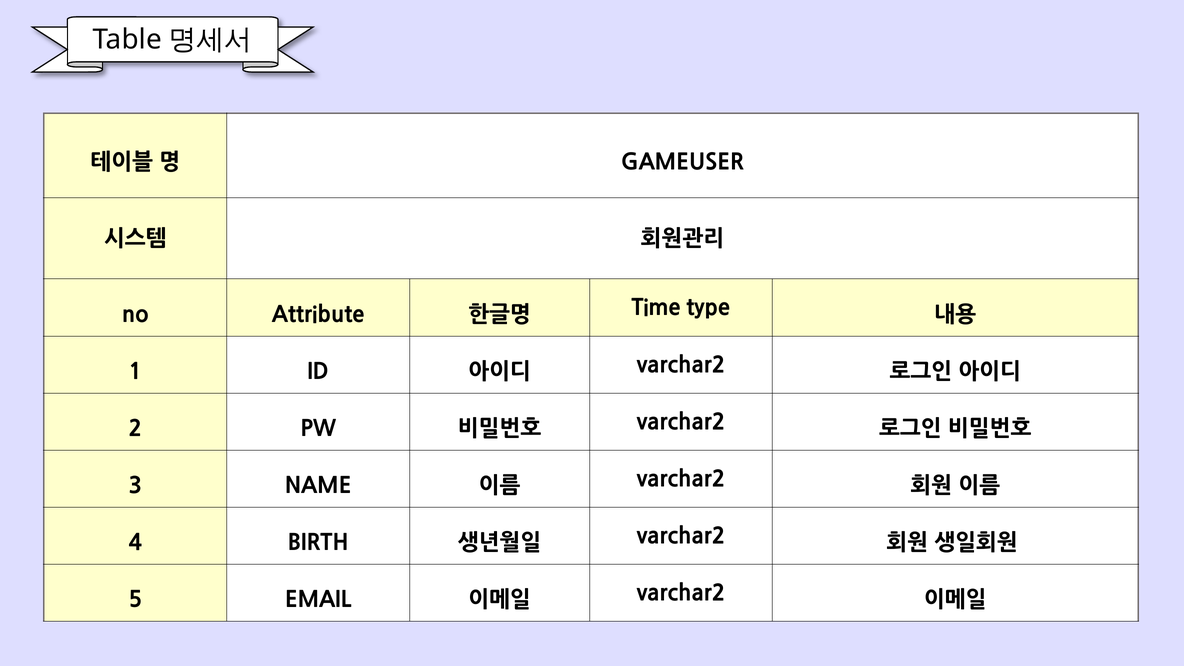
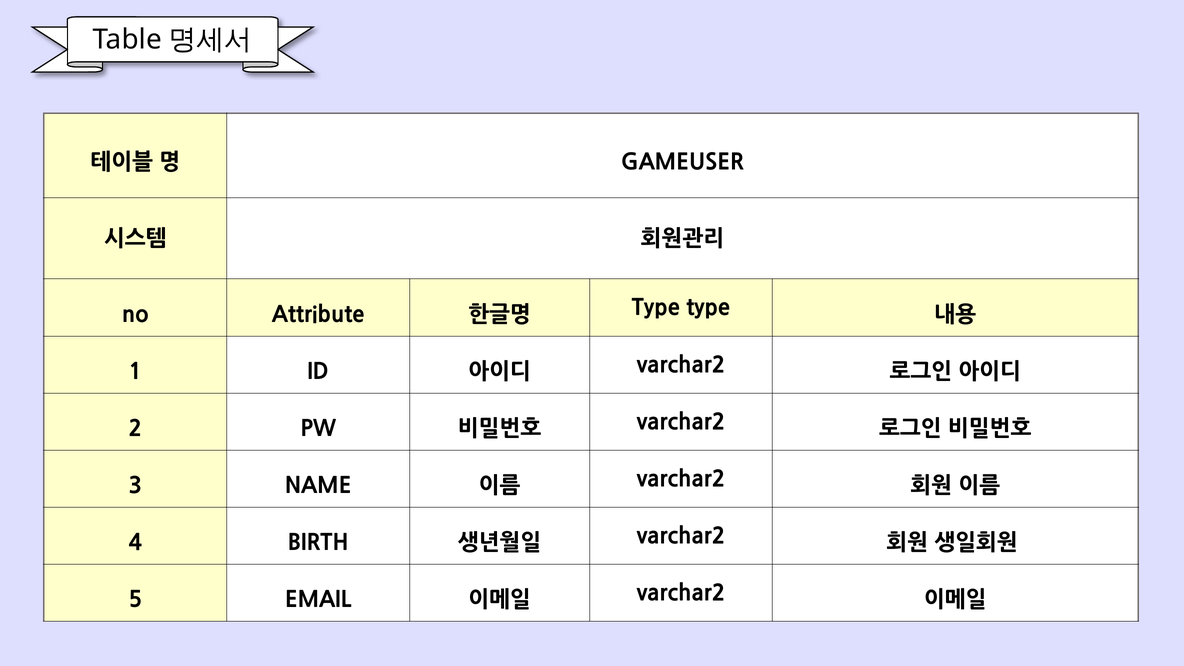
Time at (656, 308): Time -> Type
